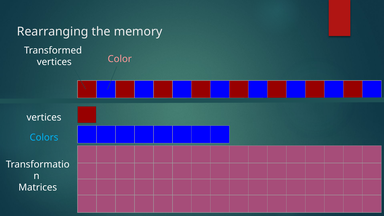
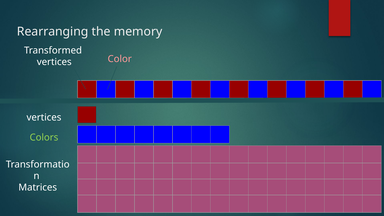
Colors colour: light blue -> light green
